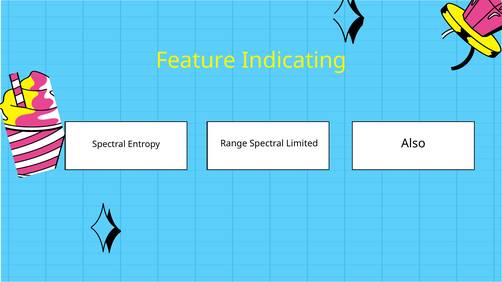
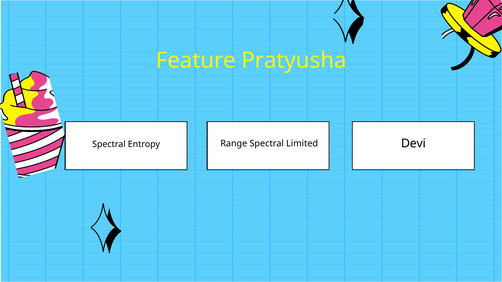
Indicating: Indicating -> Pratyusha
Also: Also -> Devi
